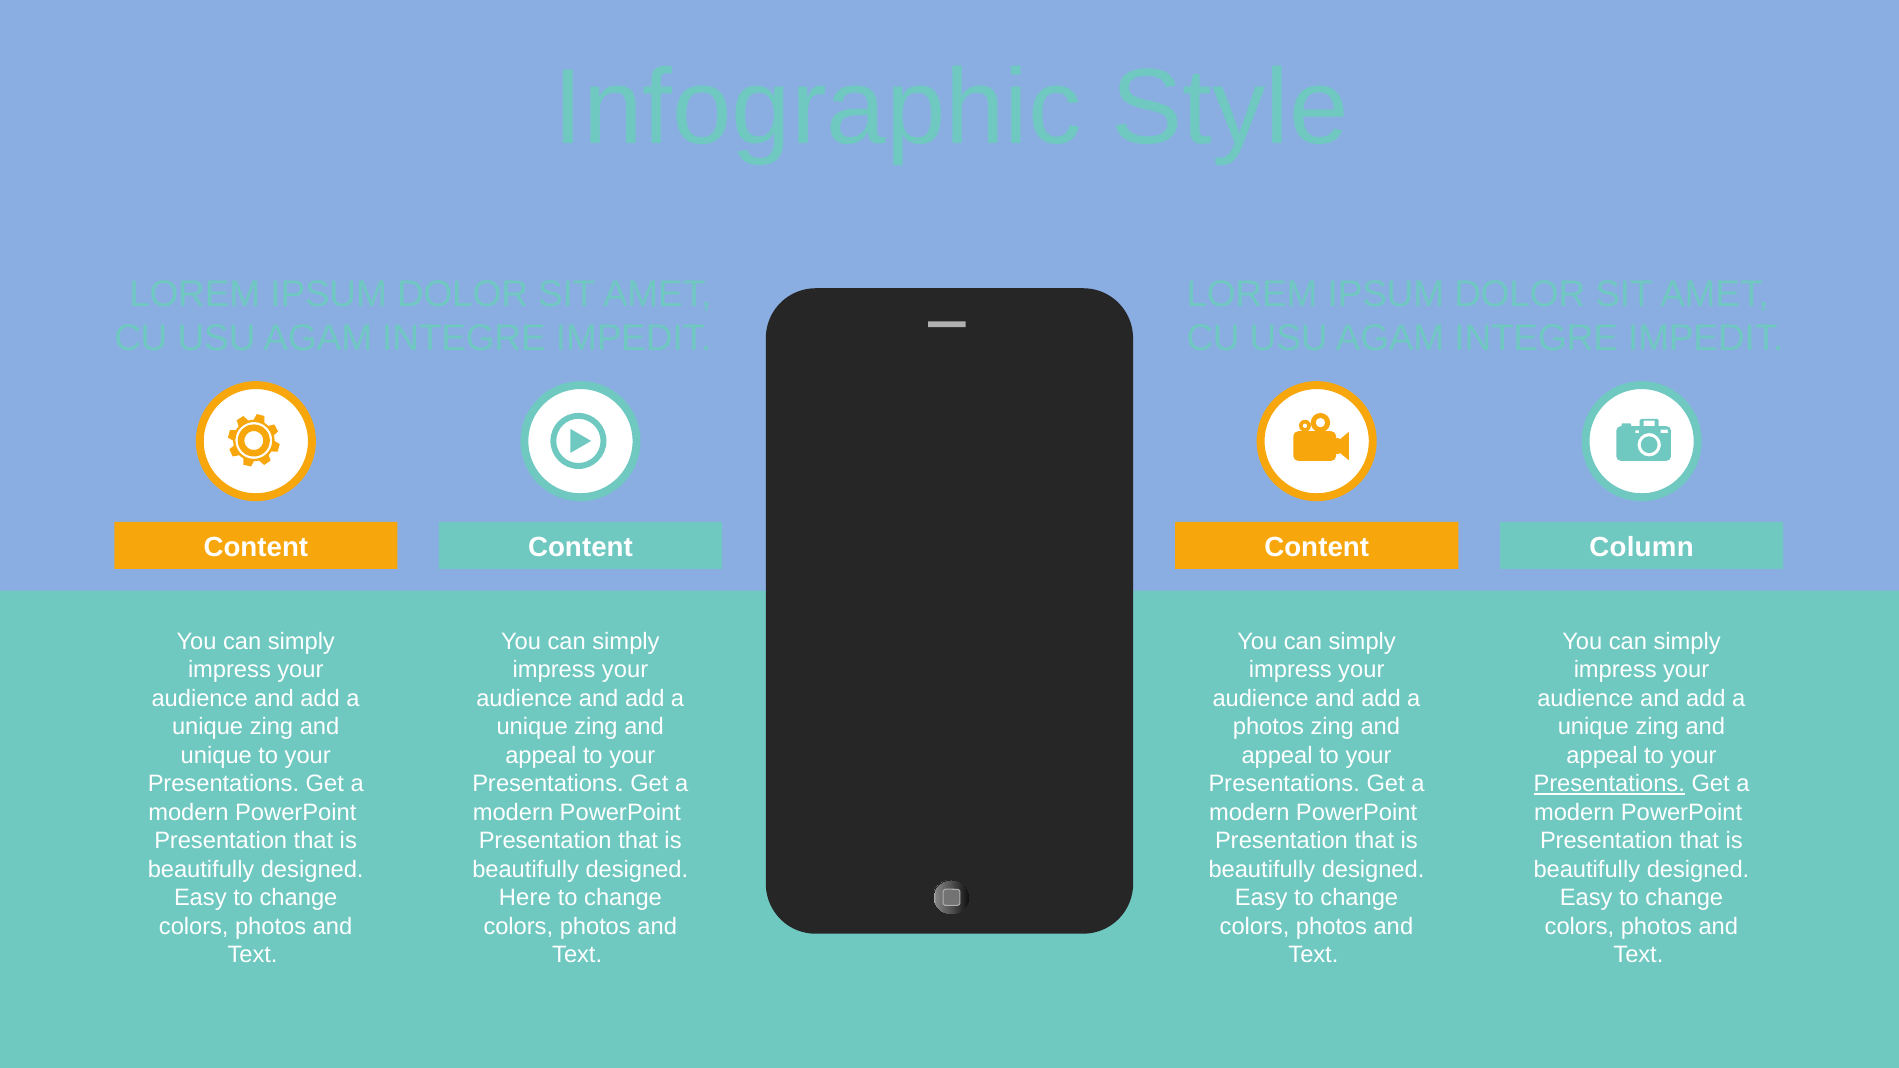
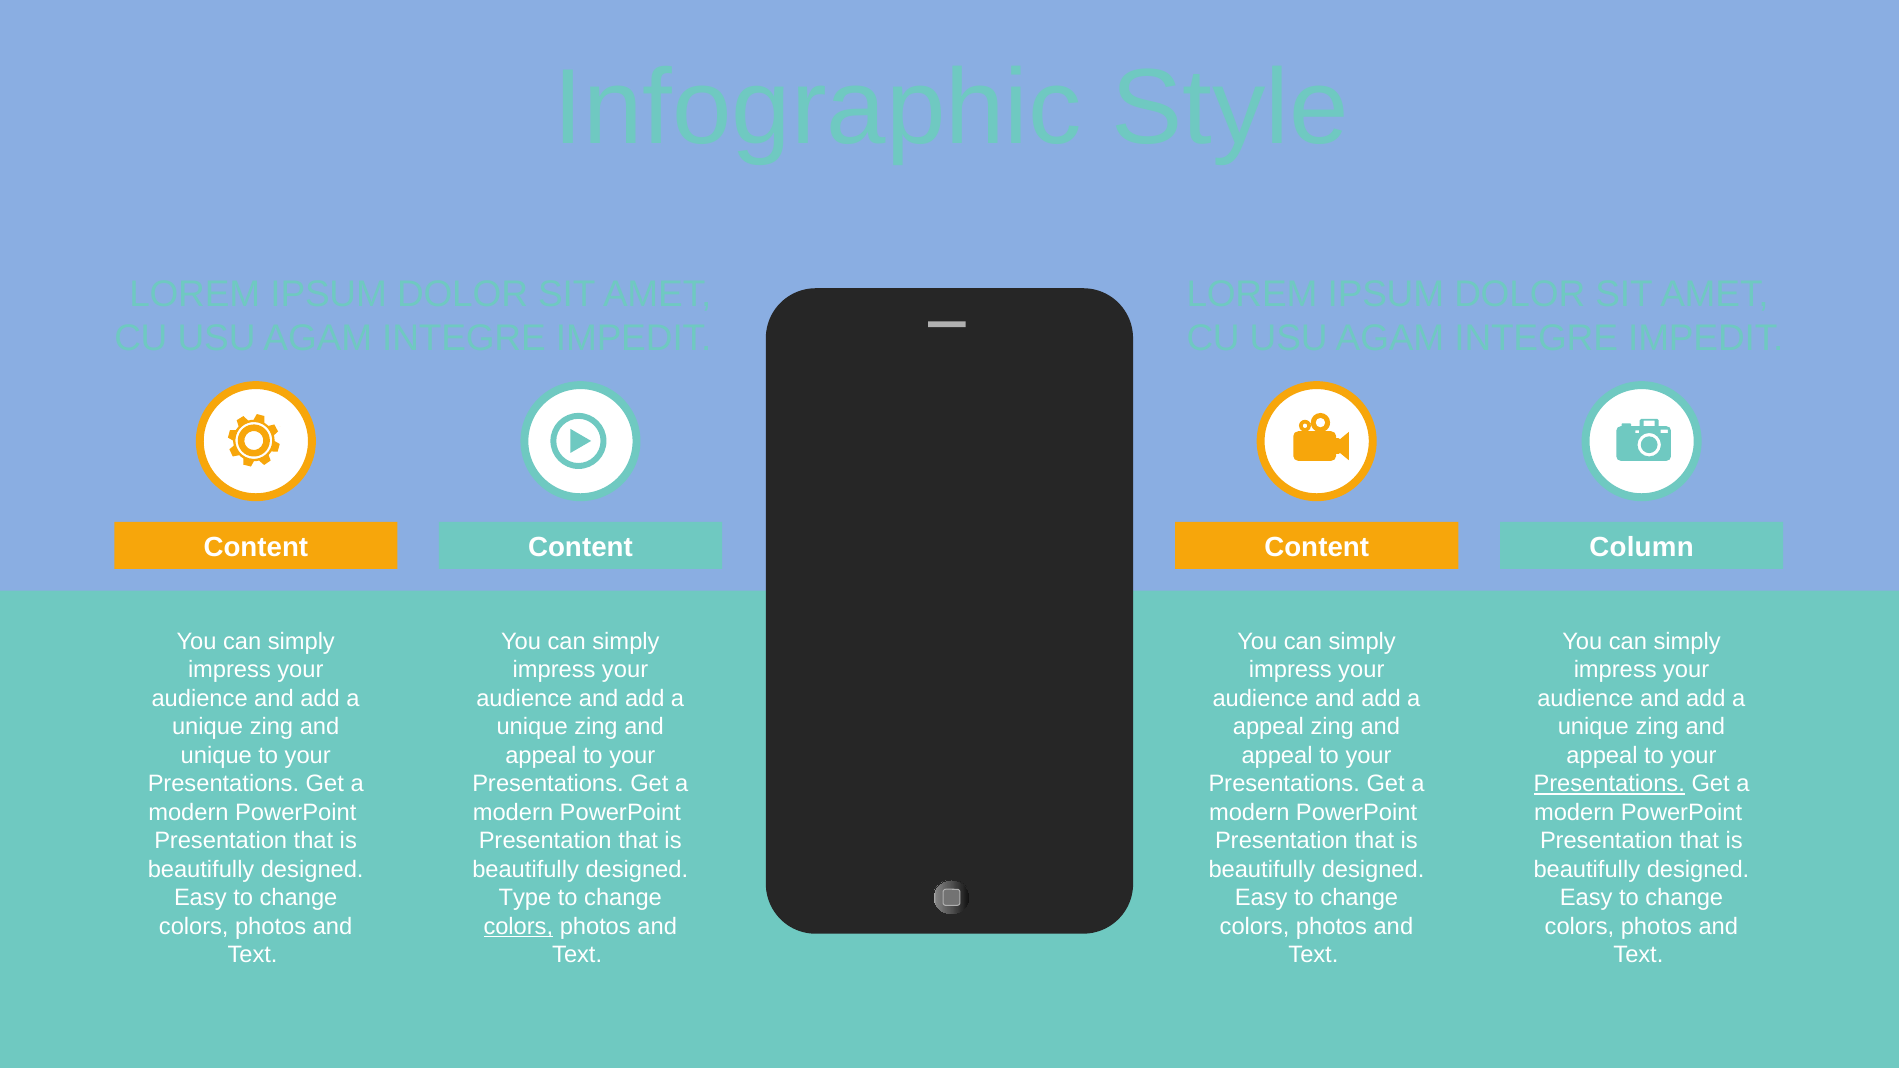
photos at (1268, 727): photos -> appeal
Here: Here -> Type
colors at (518, 927) underline: none -> present
